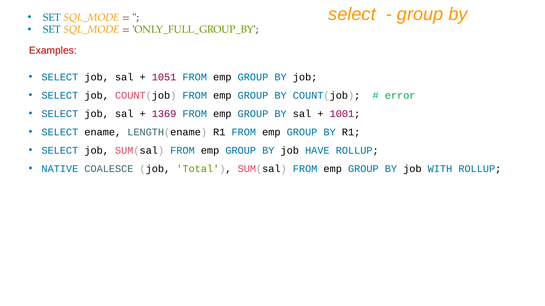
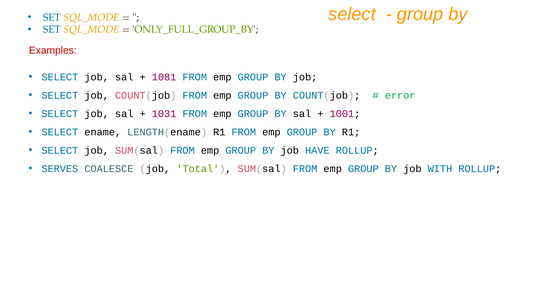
1051: 1051 -> 1081
1369: 1369 -> 1031
NATIVE: NATIVE -> SERVES
